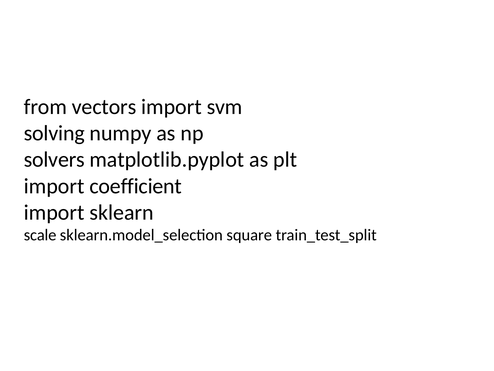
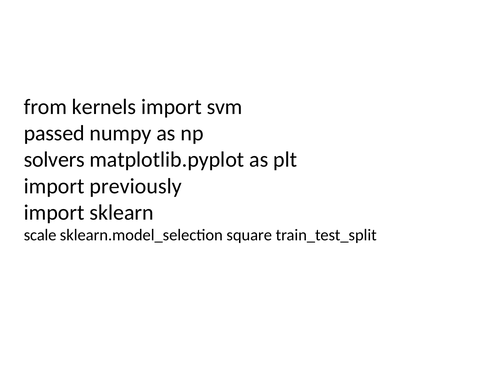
vectors: vectors -> kernels
solving: solving -> passed
coefficient: coefficient -> previously
